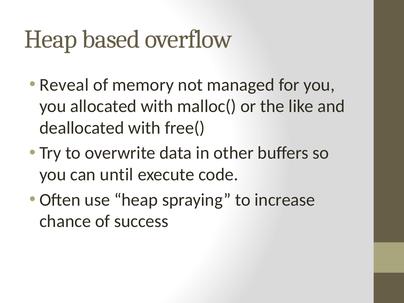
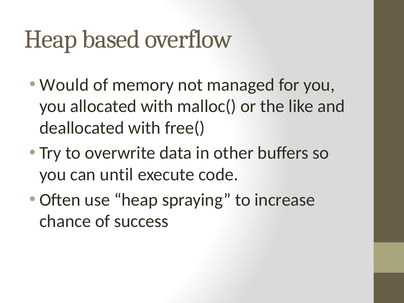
Reveal: Reveal -> Would
